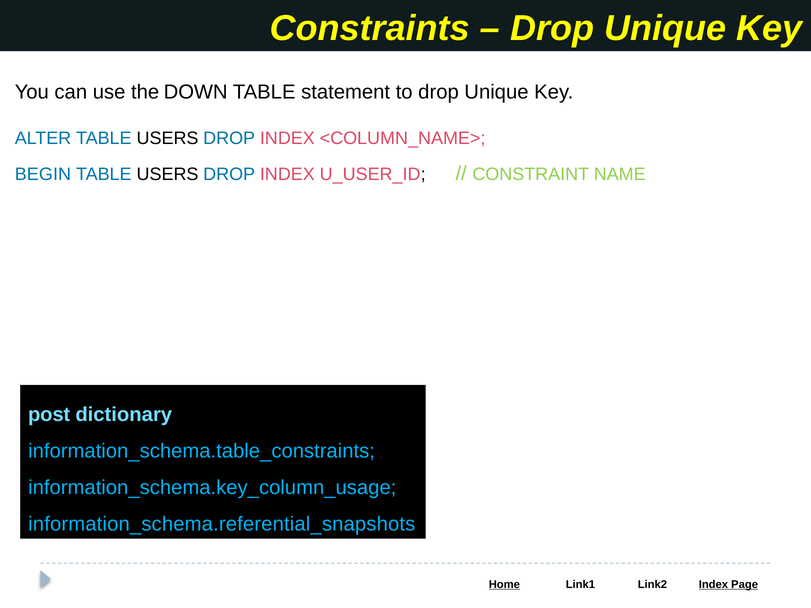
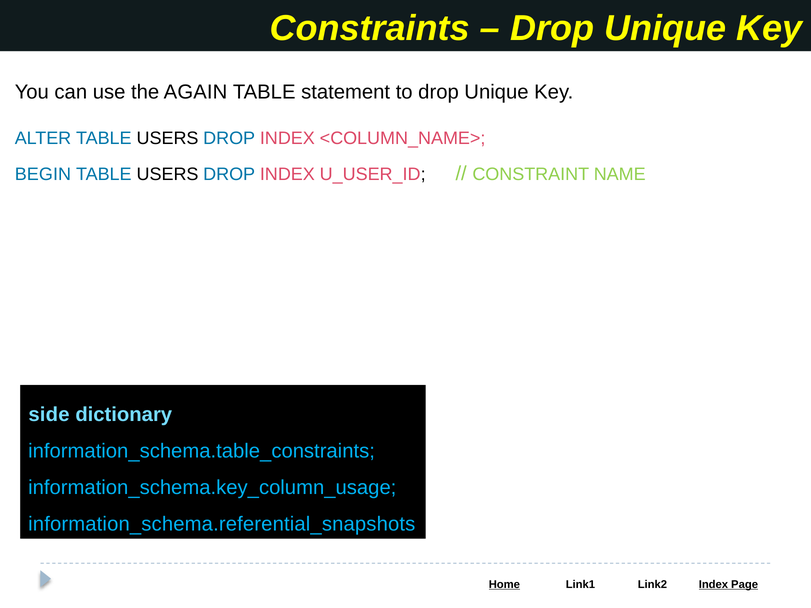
DOWN: DOWN -> AGAIN
post: post -> side
